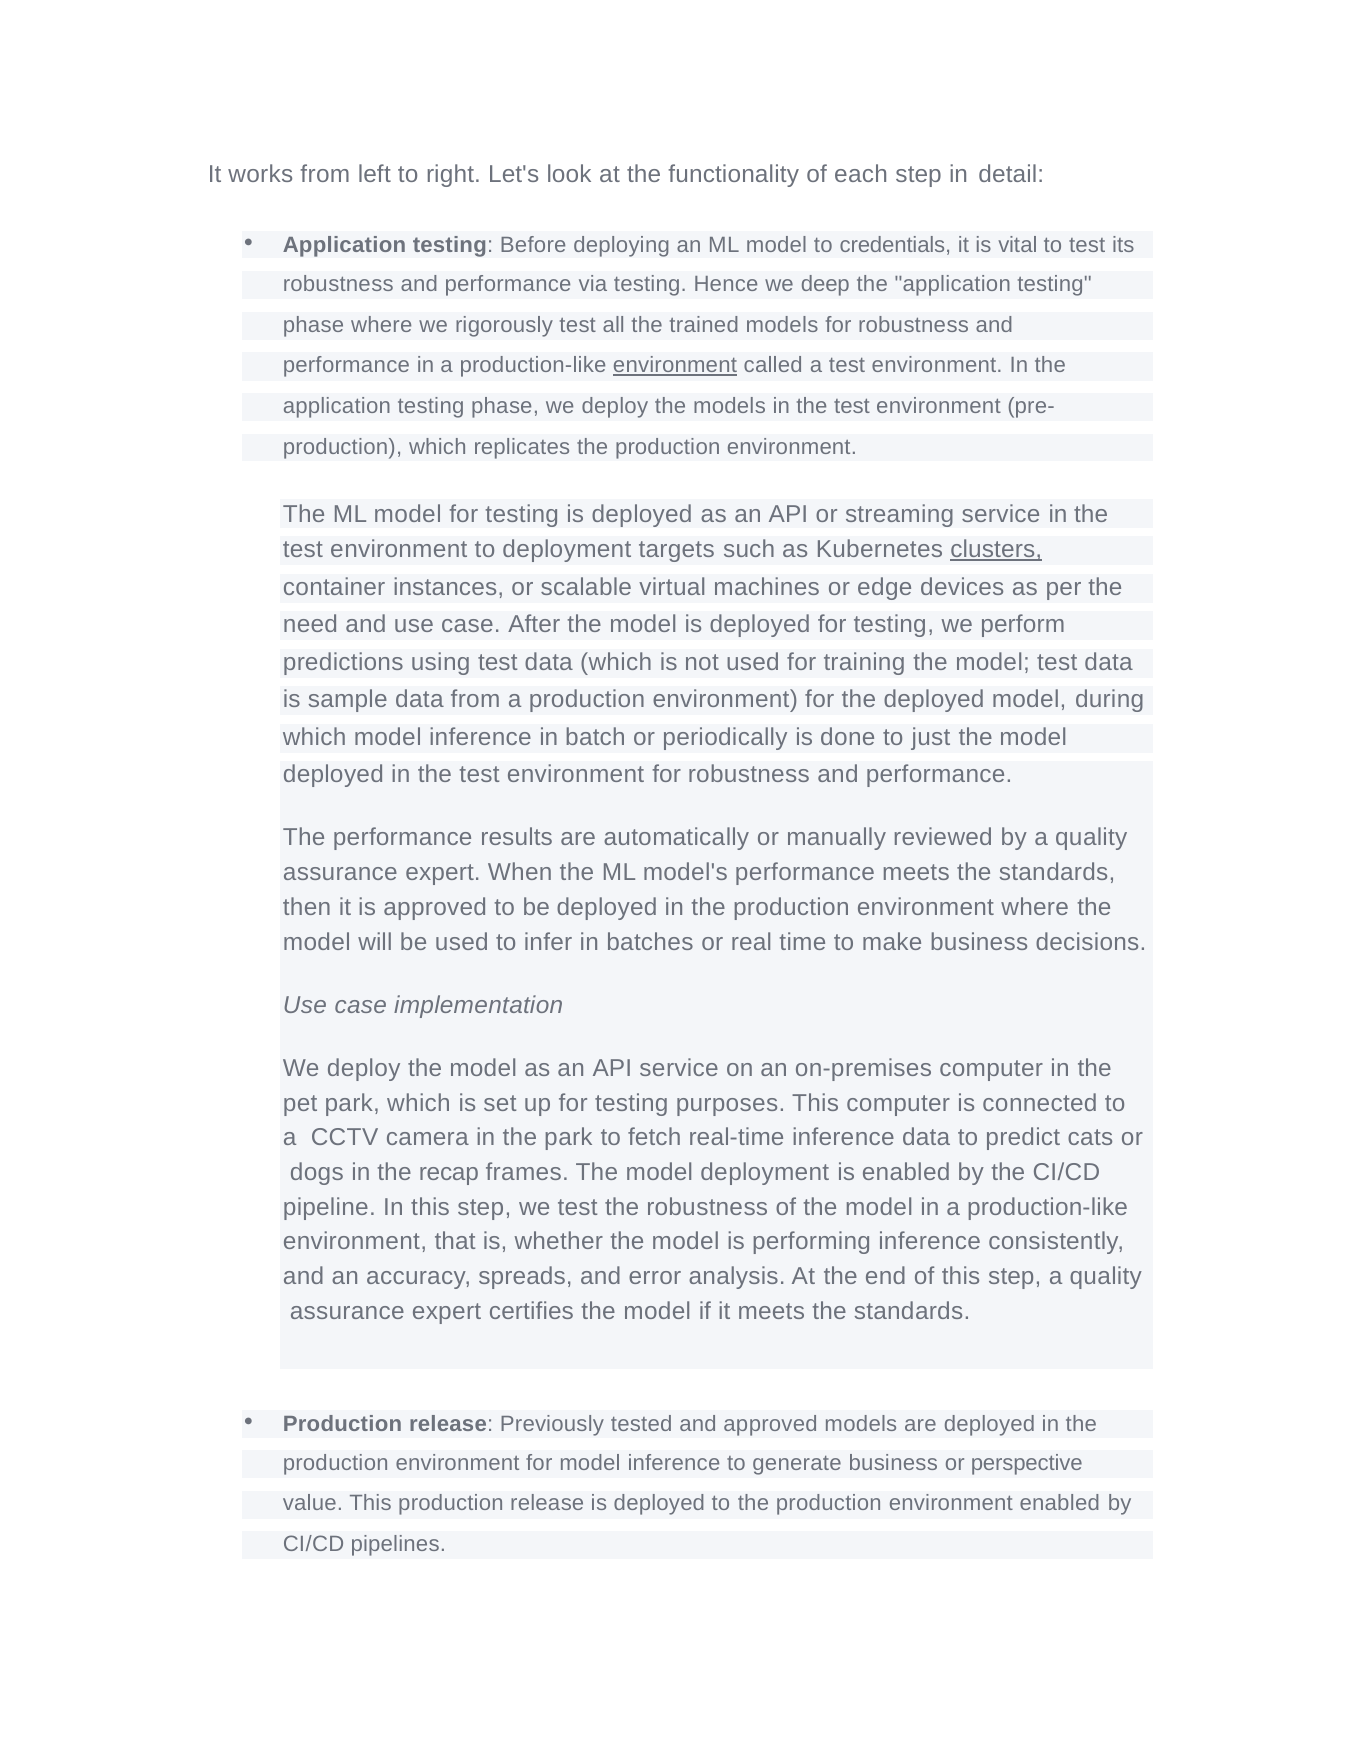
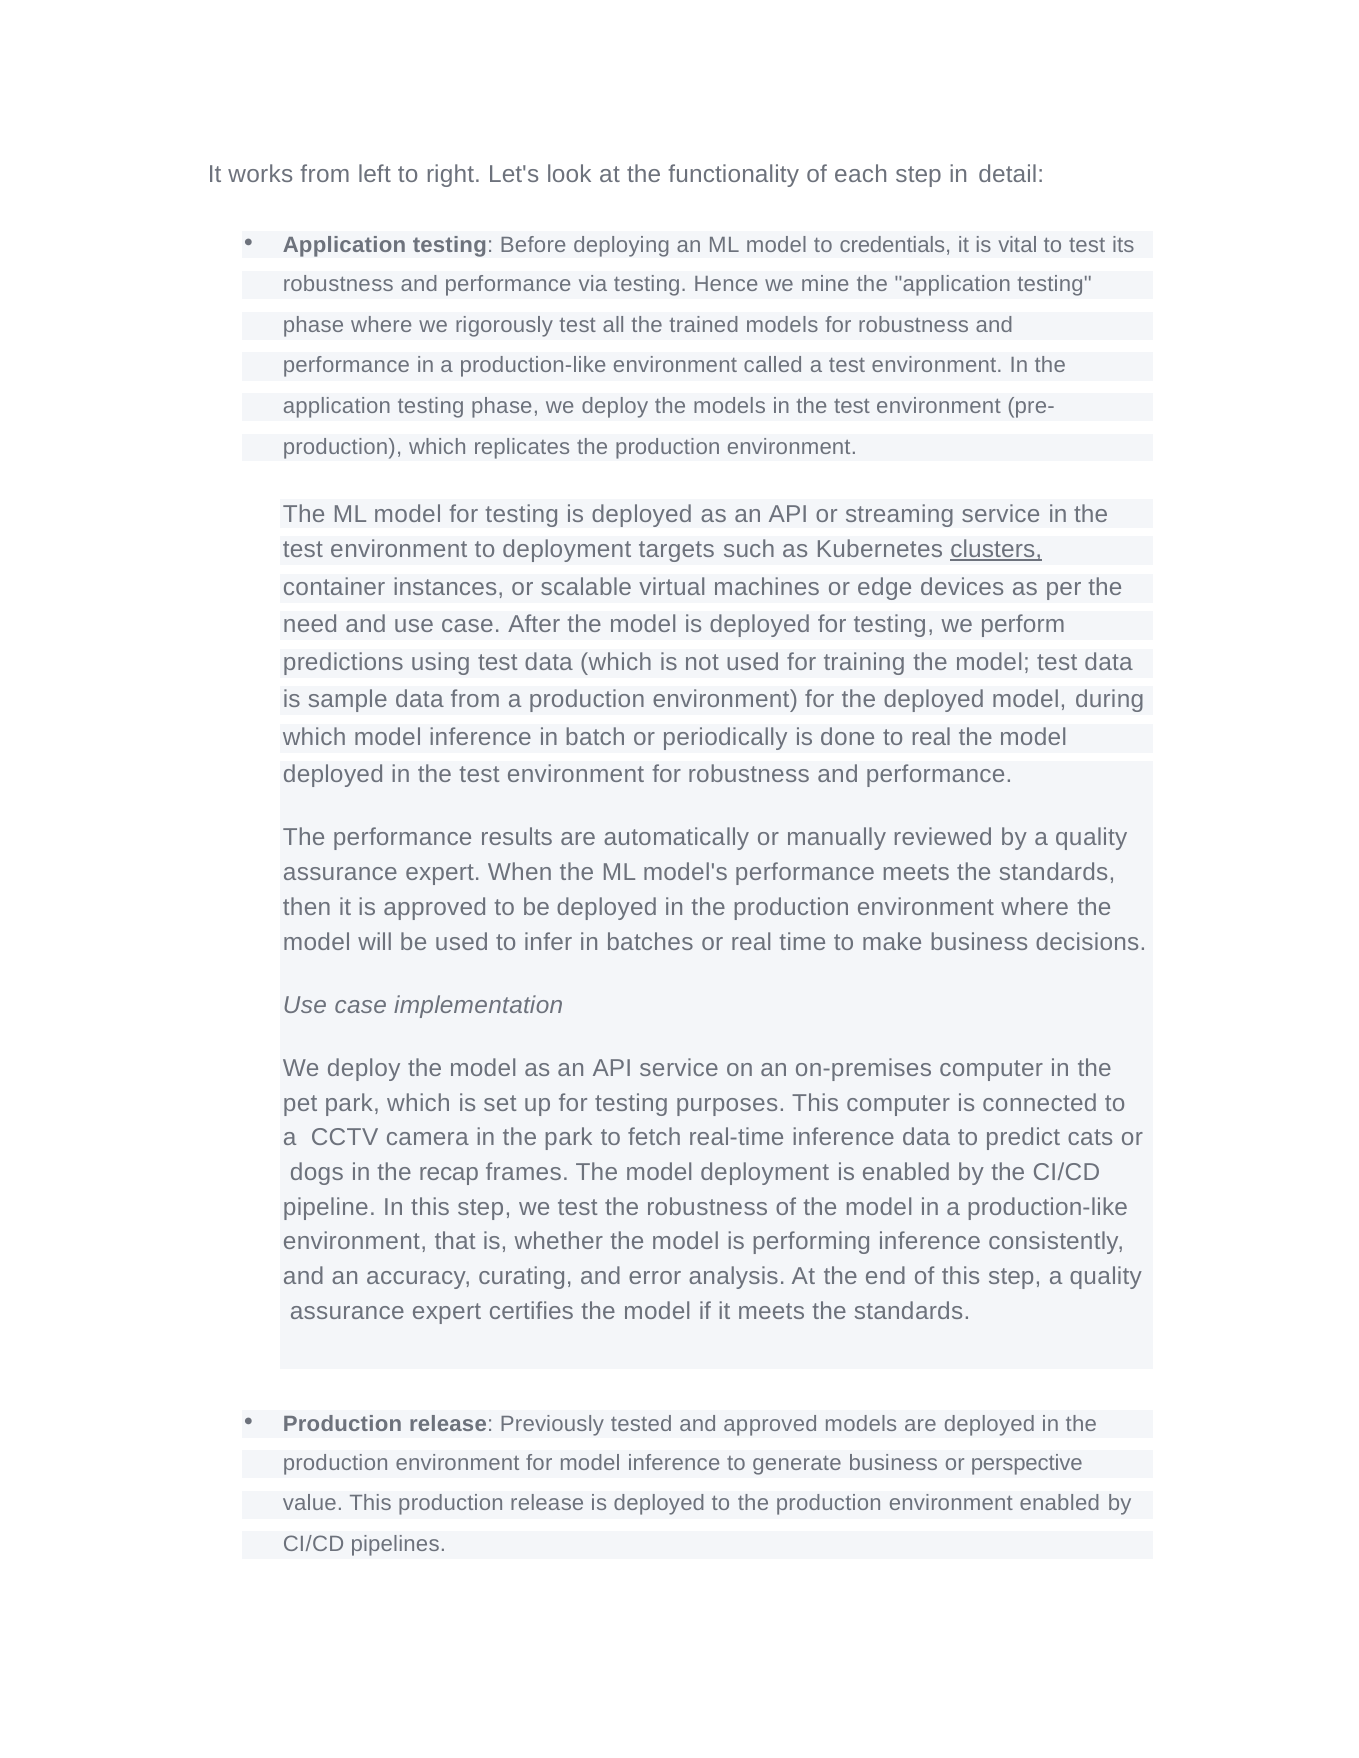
deep: deep -> mine
environment at (675, 365) underline: present -> none
to just: just -> real
spreads: spreads -> curating
